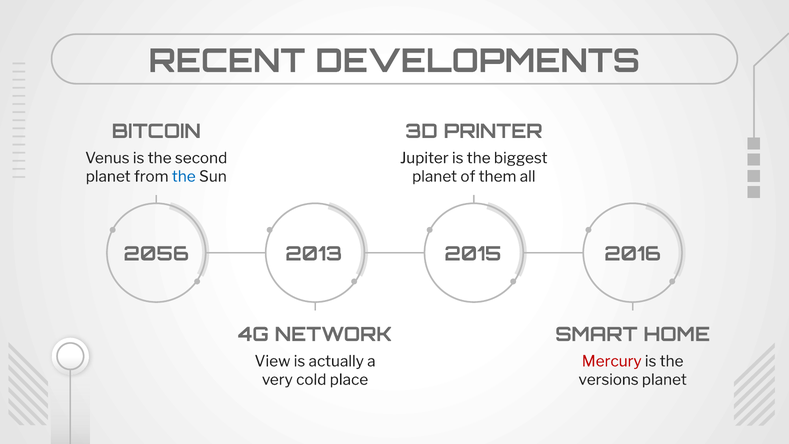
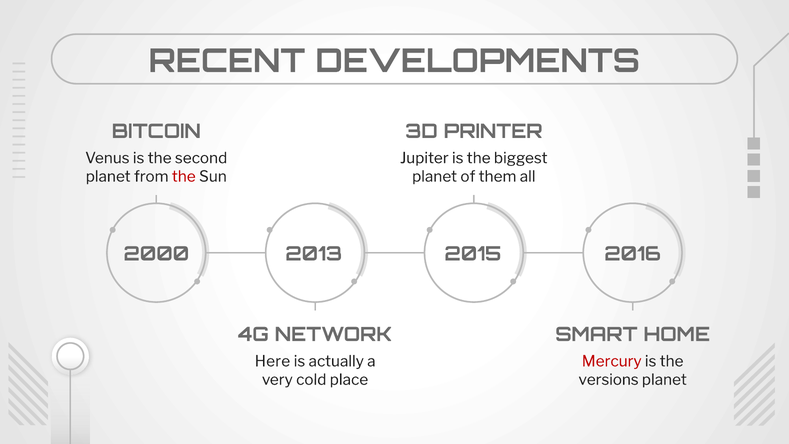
the at (184, 176) colour: blue -> red
2056: 2056 -> 2000
View: View -> Here
